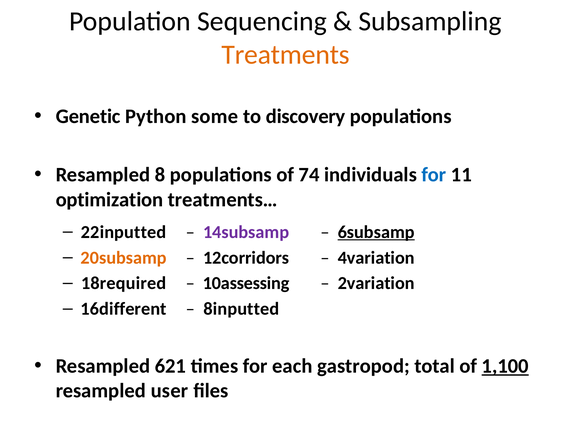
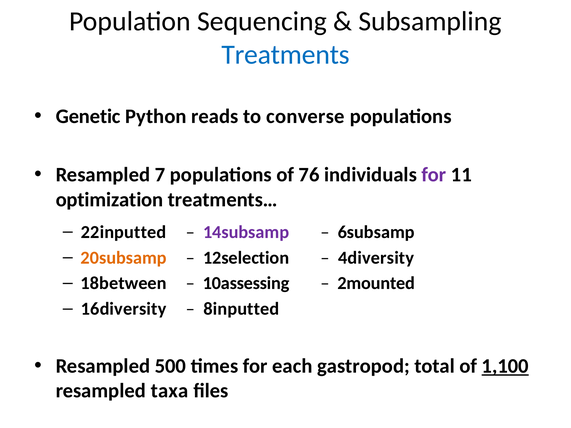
Treatments colour: orange -> blue
some: some -> reads
discovery: discovery -> converse
8: 8 -> 7
74: 74 -> 76
for at (434, 175) colour: blue -> purple
6subsamp underline: present -> none
12corridors: 12corridors -> 12selection
4variation: 4variation -> 4diversity
18required: 18required -> 18between
2variation: 2variation -> 2mounted
16different: 16different -> 16diversity
621: 621 -> 500
user: user -> taxa
